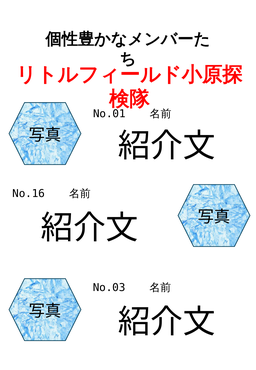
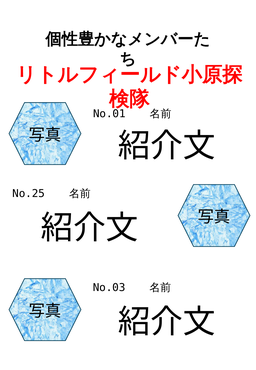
No.16: No.16 -> No.25
